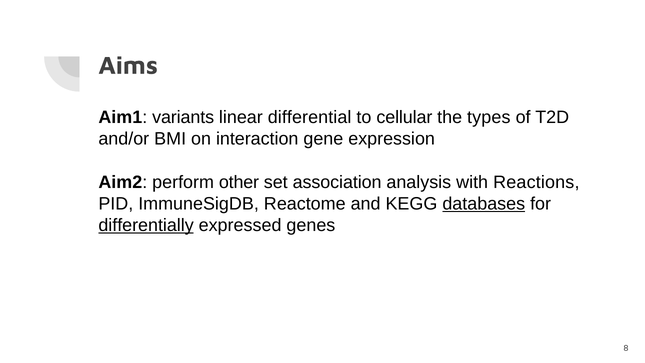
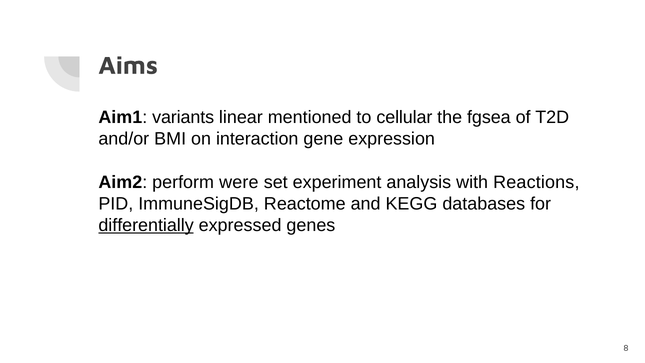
differential: differential -> mentioned
types: types -> fgsea
other: other -> were
association: association -> experiment
databases underline: present -> none
